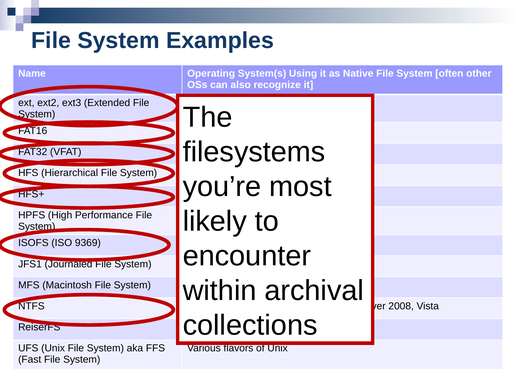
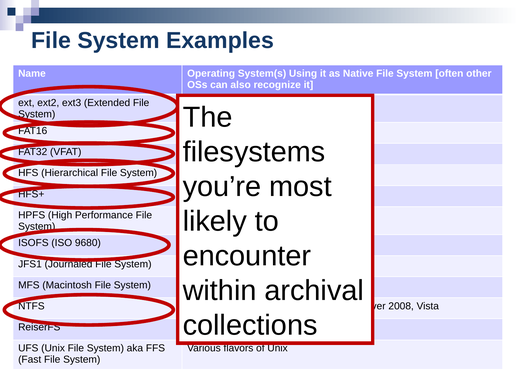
9369: 9369 -> 9680
